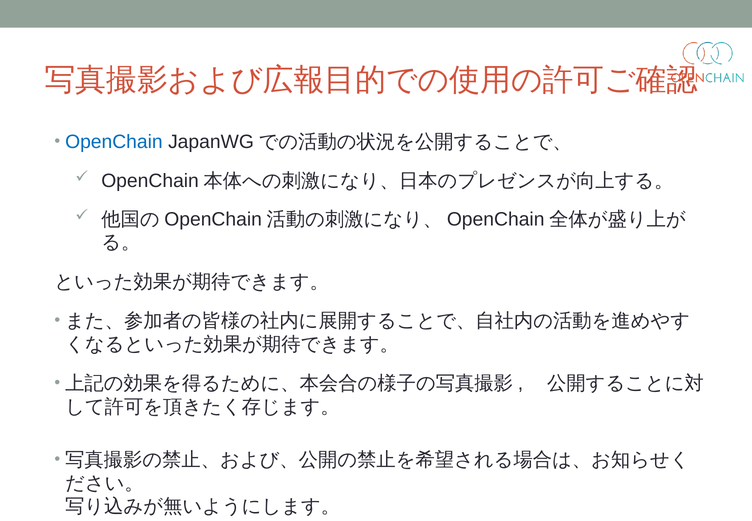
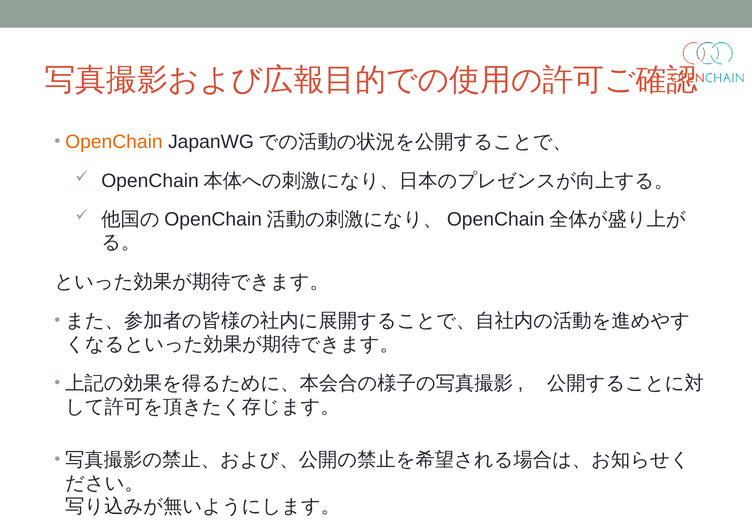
OpenChain colour: blue -> orange
